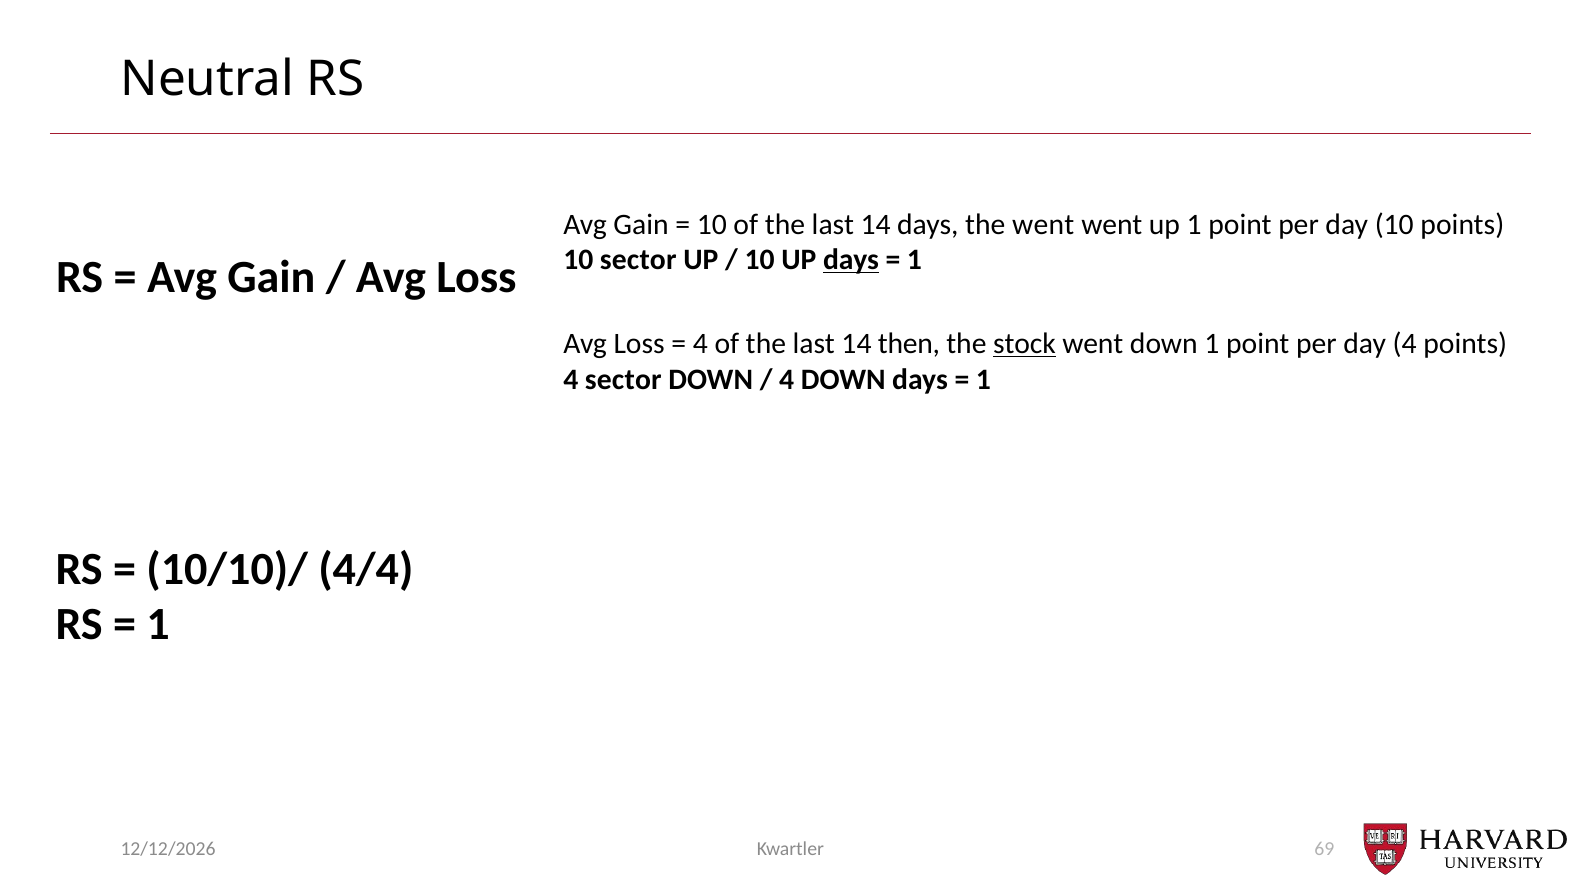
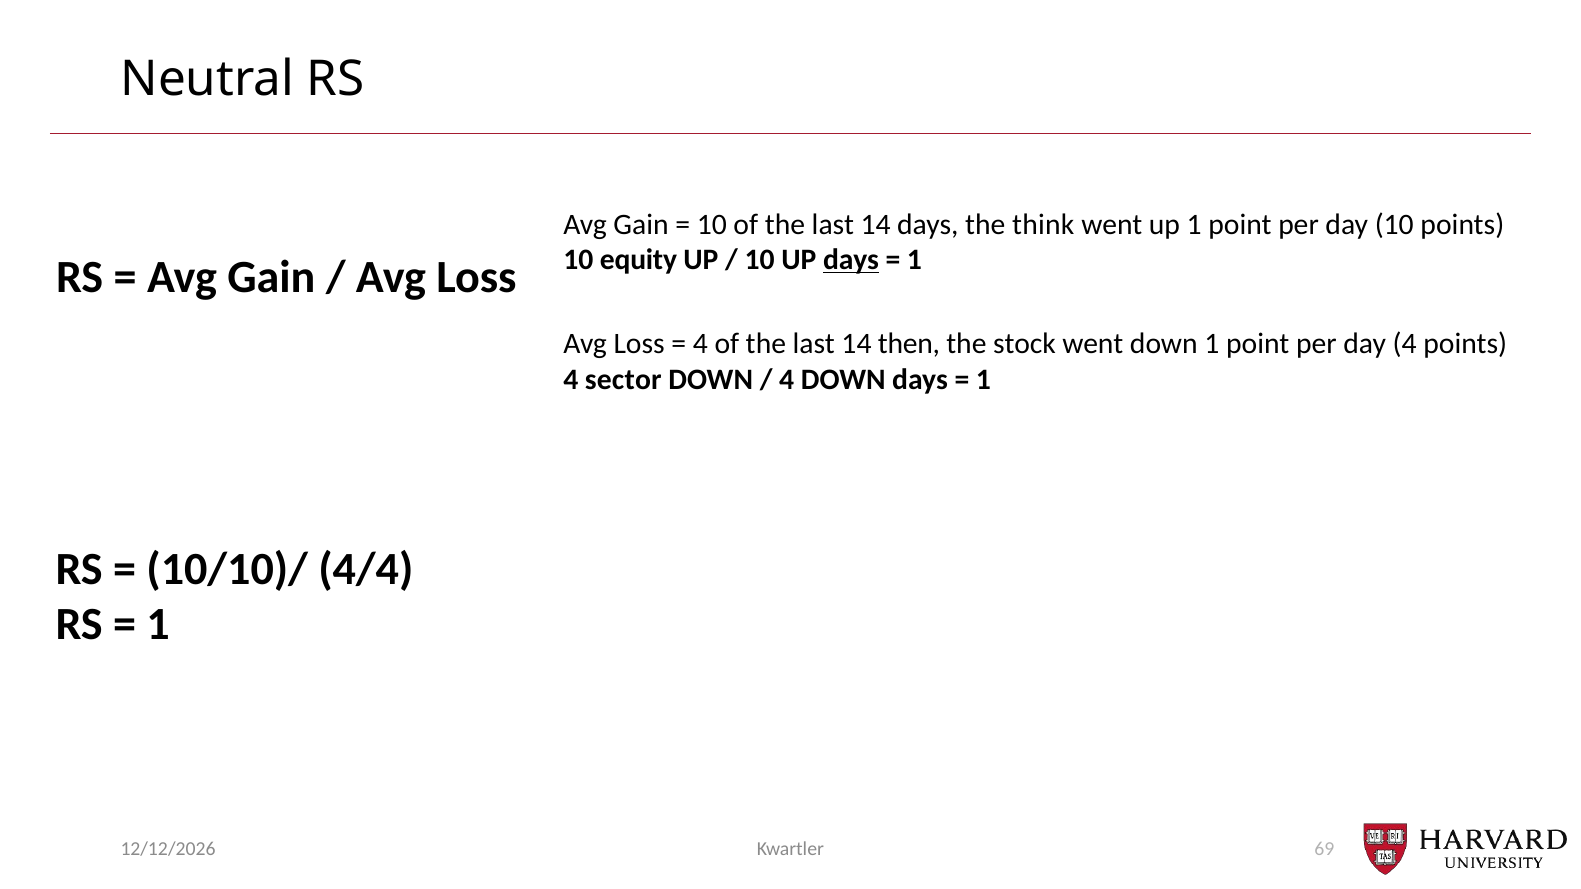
the went: went -> think
10 sector: sector -> equity
stock underline: present -> none
